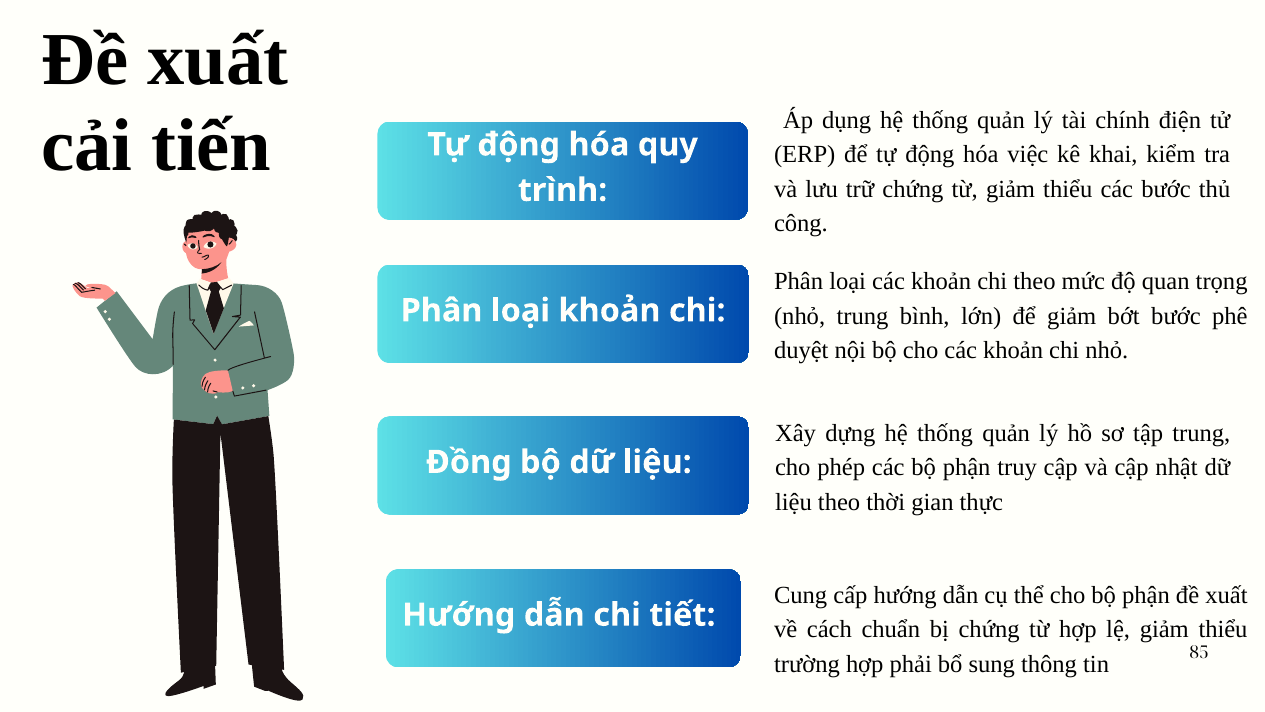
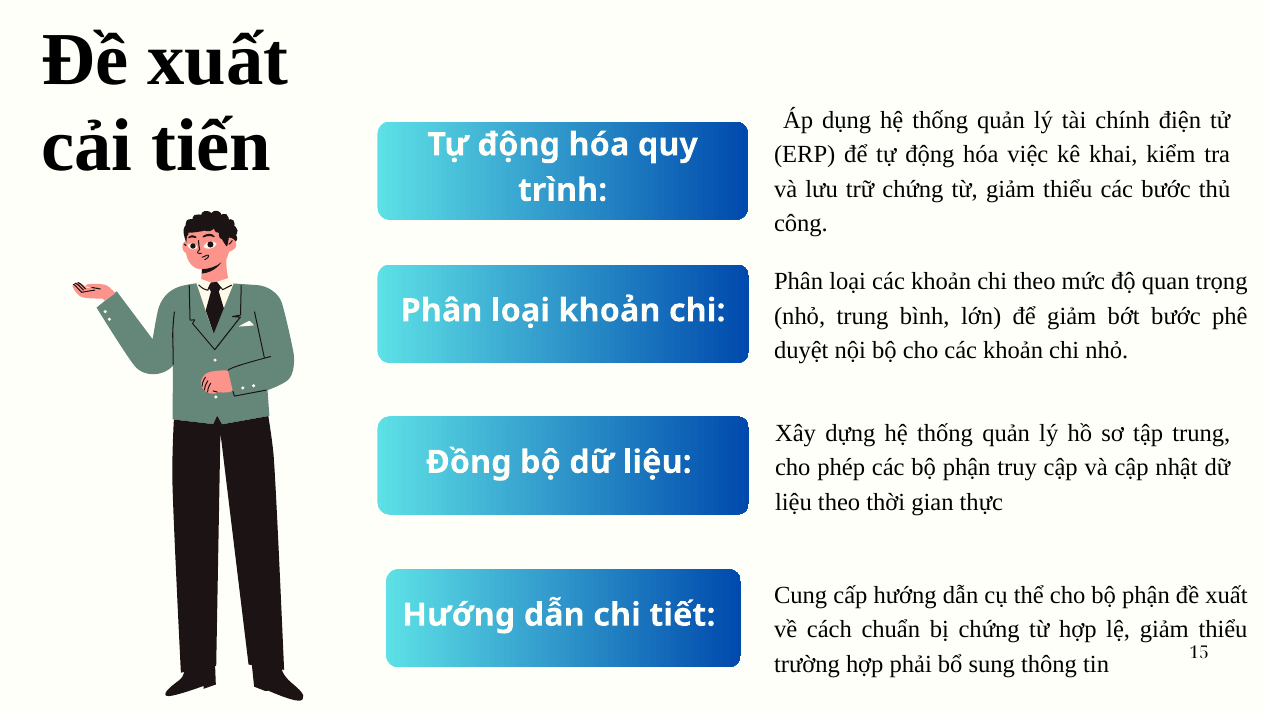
85: 85 -> 15
